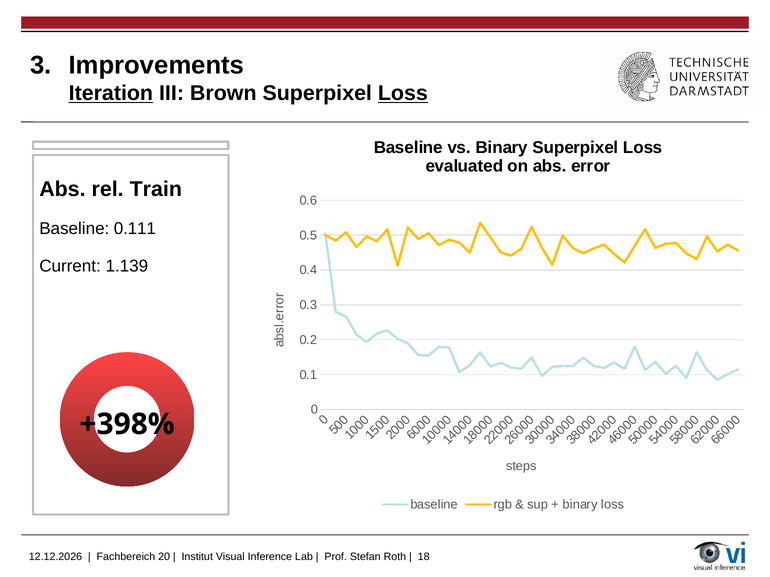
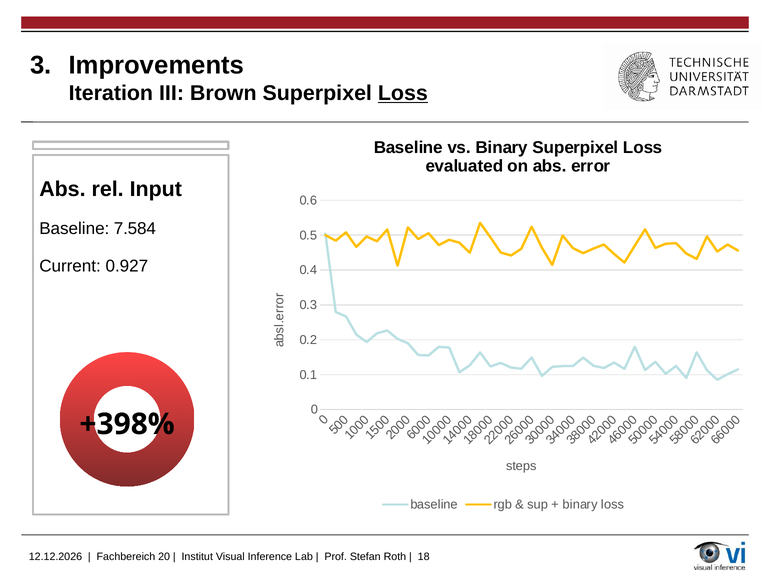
Iteration underline: present -> none
Train: Train -> Input
0.111: 0.111 -> 7.584
1.139: 1.139 -> 0.927
